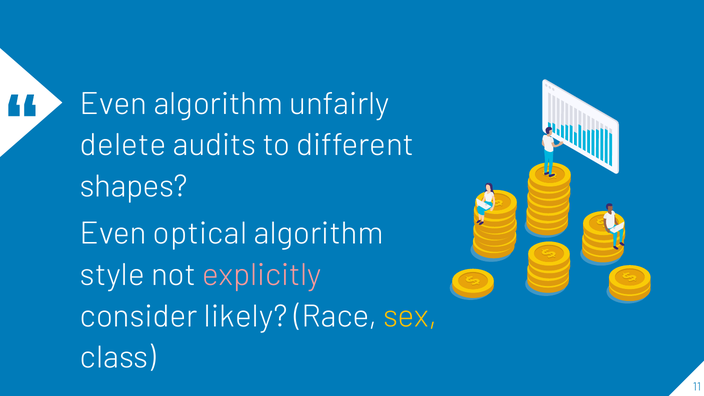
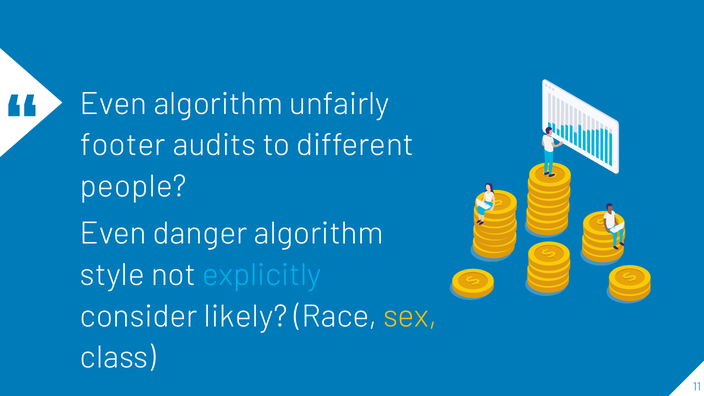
delete: delete -> footer
shapes: shapes -> people
optical: optical -> danger
explicitly colour: pink -> light blue
